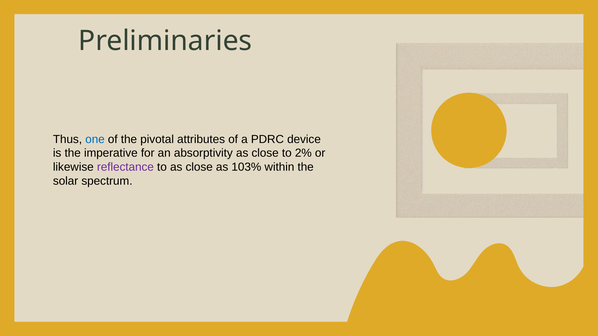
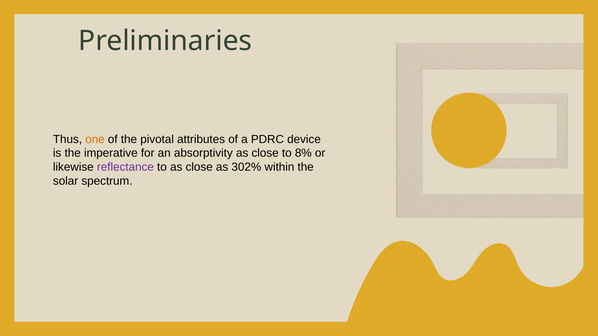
one colour: blue -> orange
2%: 2% -> 8%
103%: 103% -> 302%
